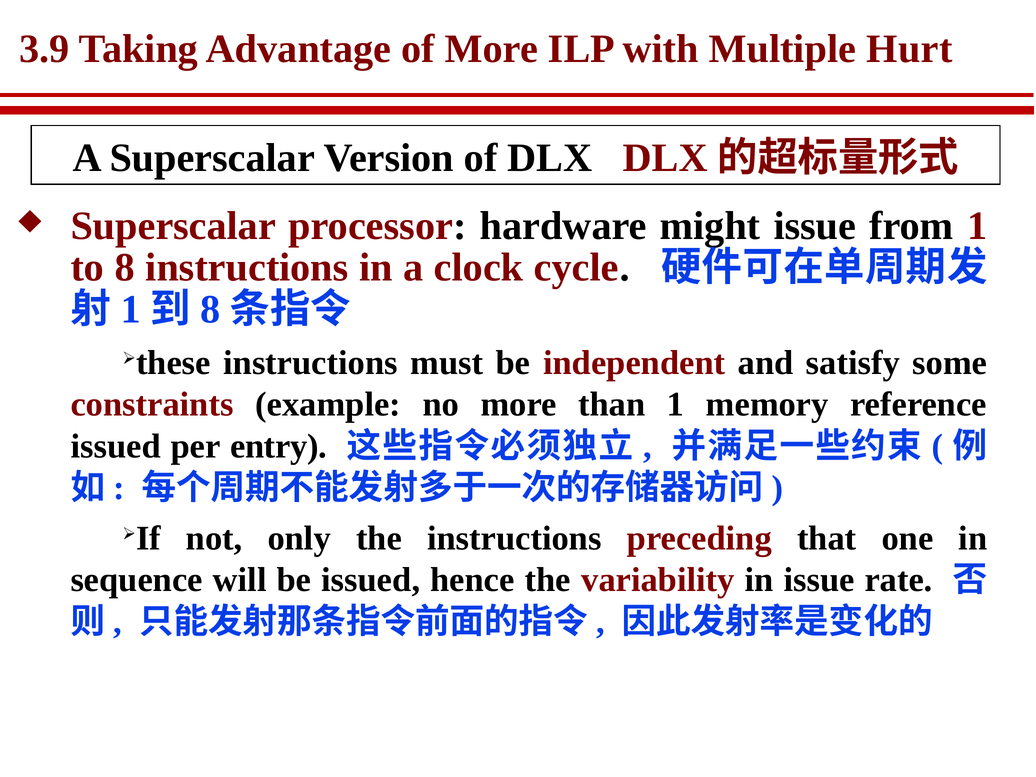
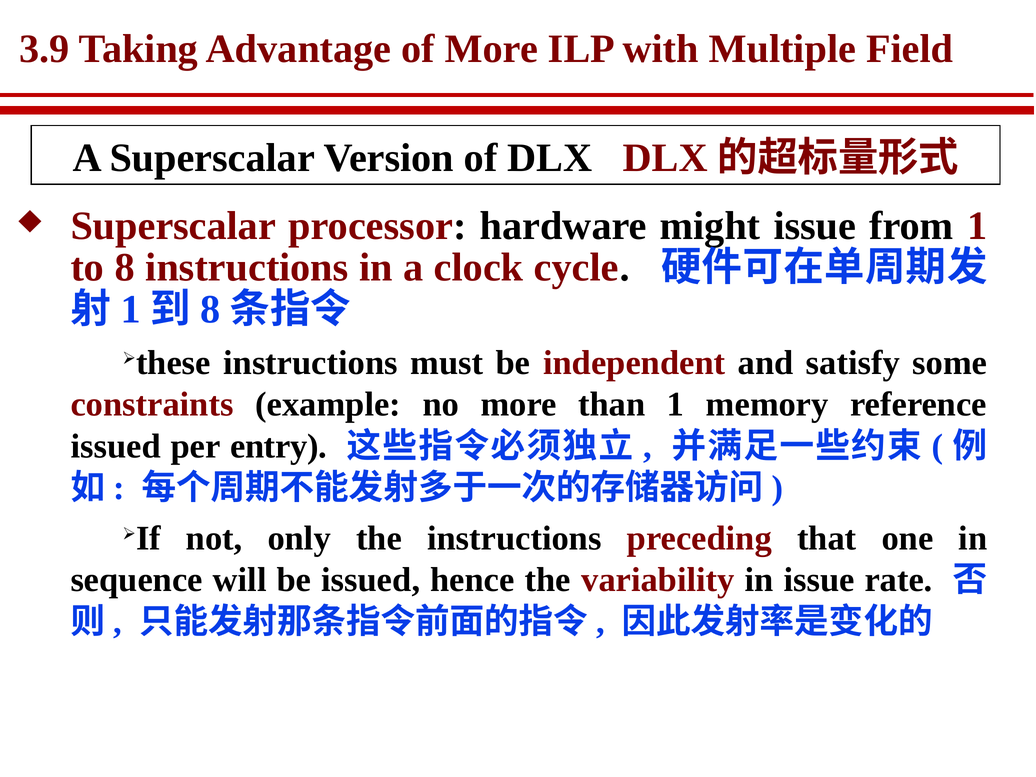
Hurt: Hurt -> Field
